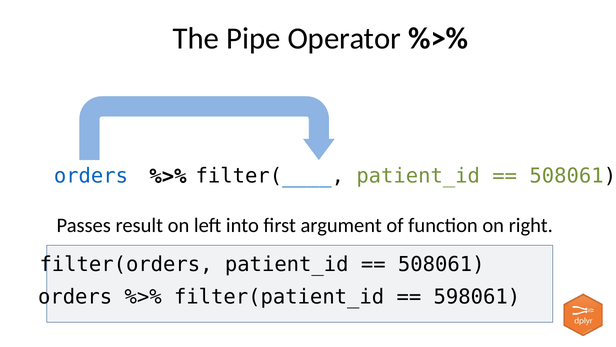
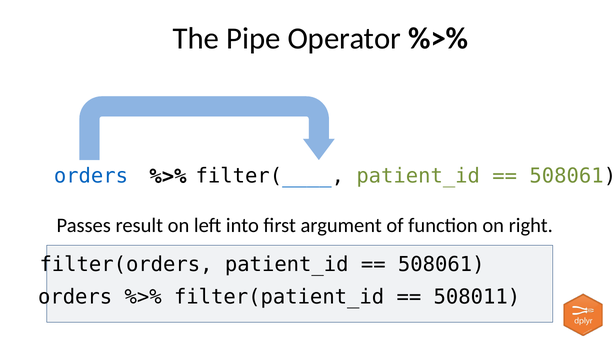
598061: 598061 -> 508011
